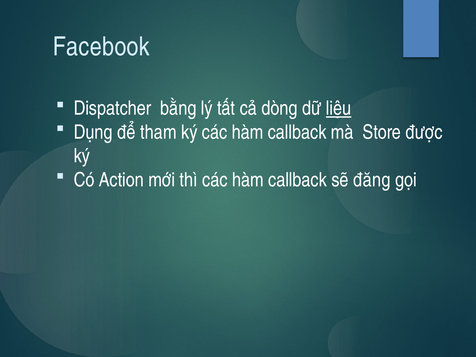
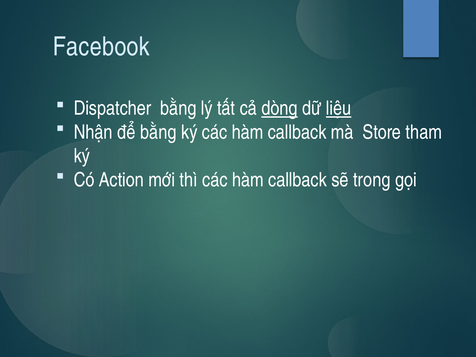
dòng underline: none -> present
Dụng: Dụng -> Nhận
để tham: tham -> bằng
được: được -> tham
đăng: đăng -> trong
